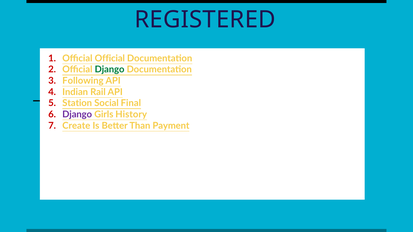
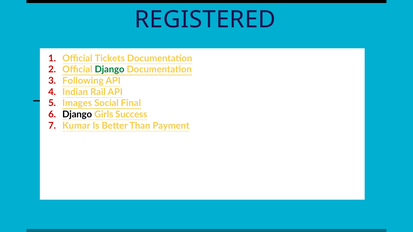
Official Official: Official -> Tickets
Station: Station -> Images
Django at (77, 115) colour: purple -> black
History: History -> Success
Create: Create -> Kumar
